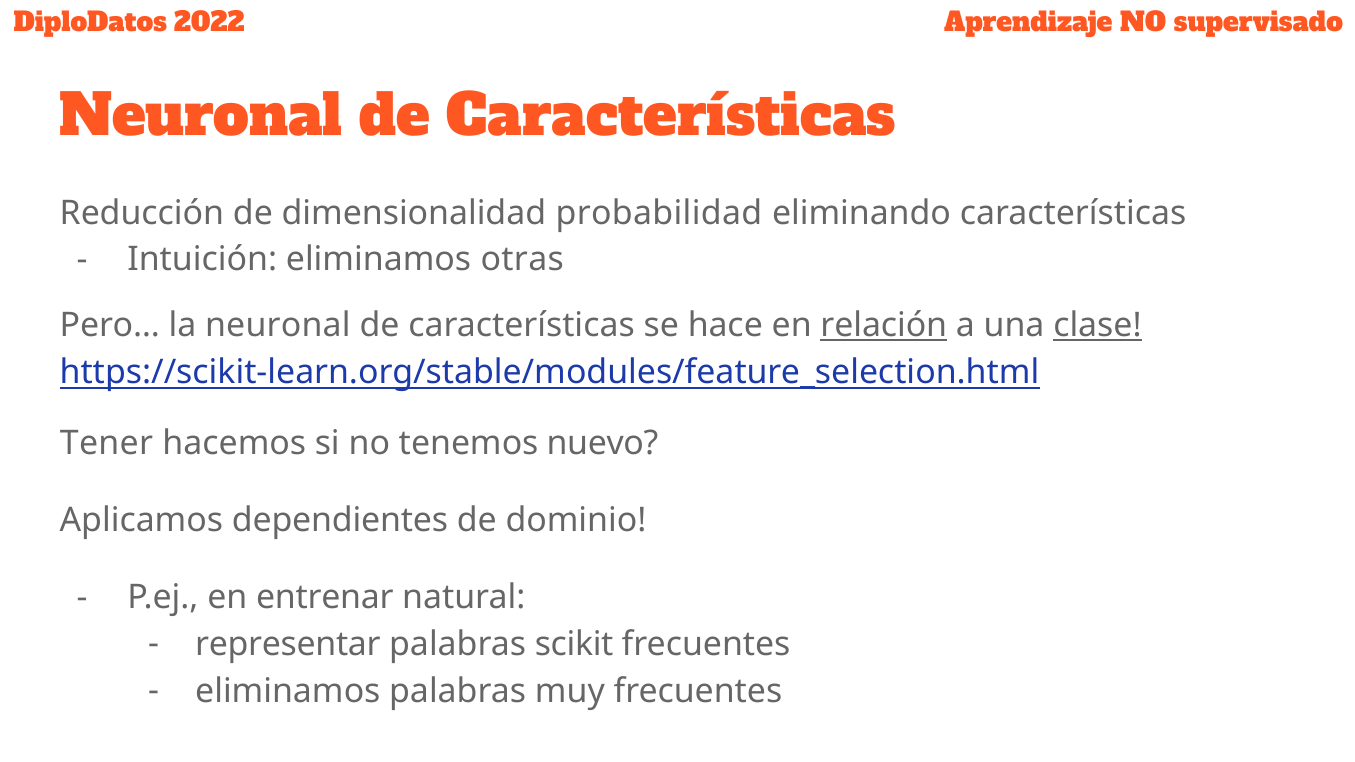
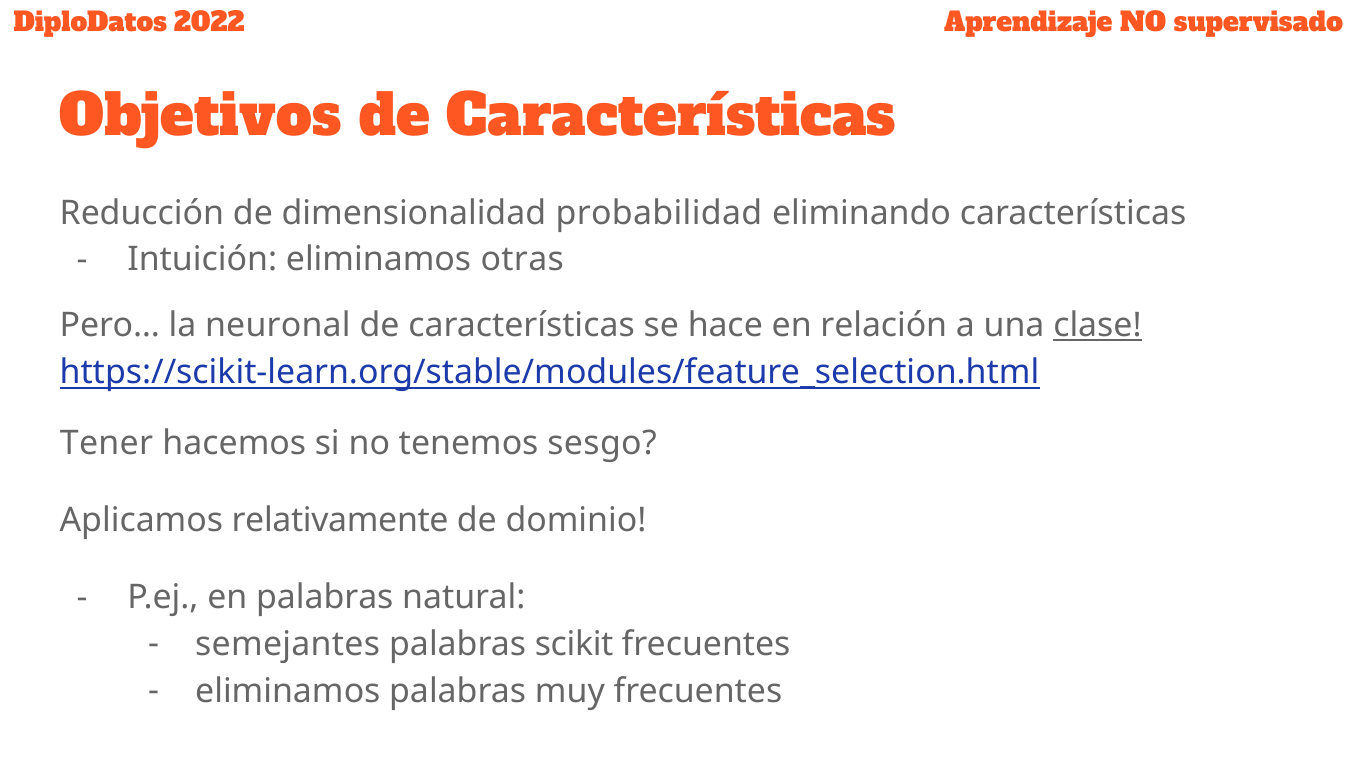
Neuronal at (201, 117): Neuronal -> Objetivos
relación underline: present -> none
nuevo: nuevo -> sesgo
dependientes: dependientes -> relativamente
en entrenar: entrenar -> palabras
representar: representar -> semejantes
